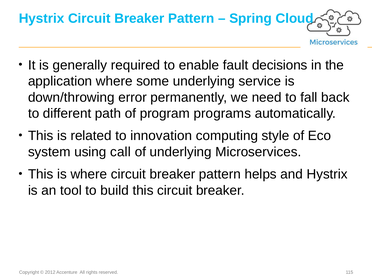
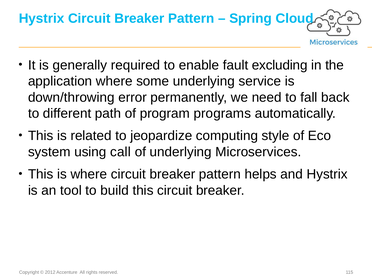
decisions: decisions -> excluding
innovation: innovation -> jeopardize
